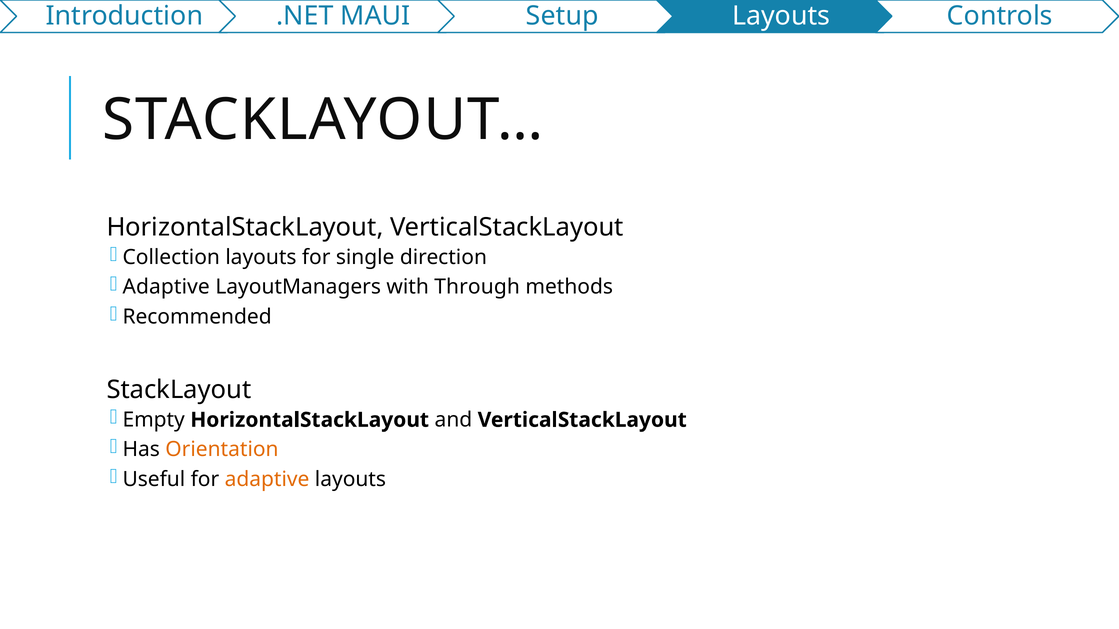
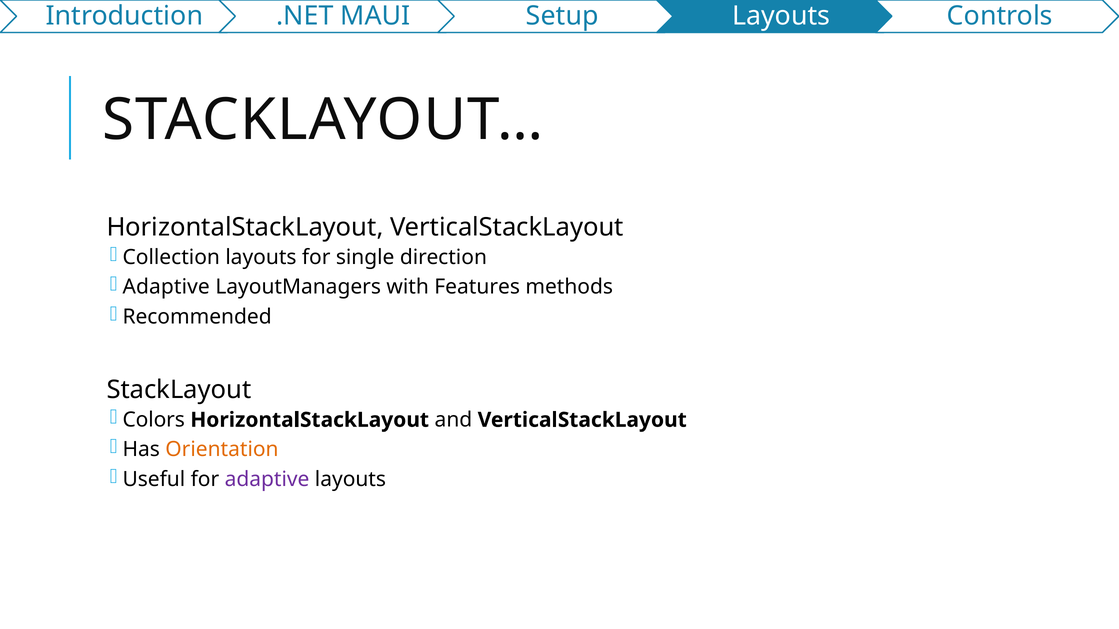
Through: Through -> Features
Empty: Empty -> Colors
adaptive at (267, 480) colour: orange -> purple
